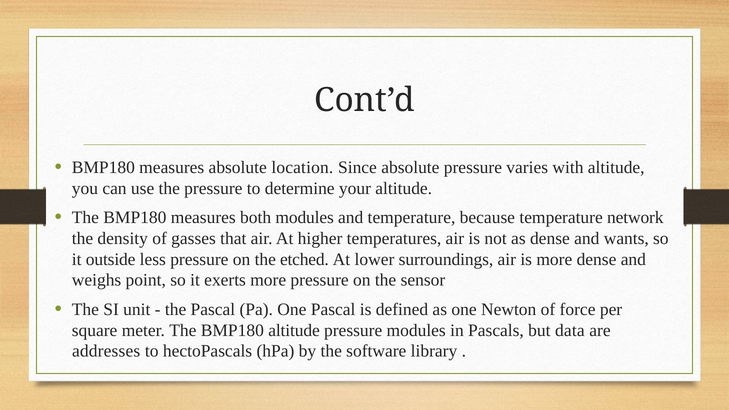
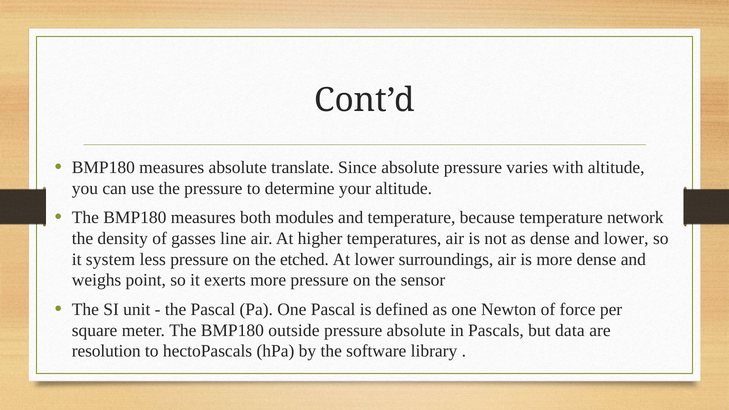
location: location -> translate
that: that -> line
and wants: wants -> lower
outside: outside -> system
BMP180 altitude: altitude -> outside
pressure modules: modules -> absolute
addresses: addresses -> resolution
